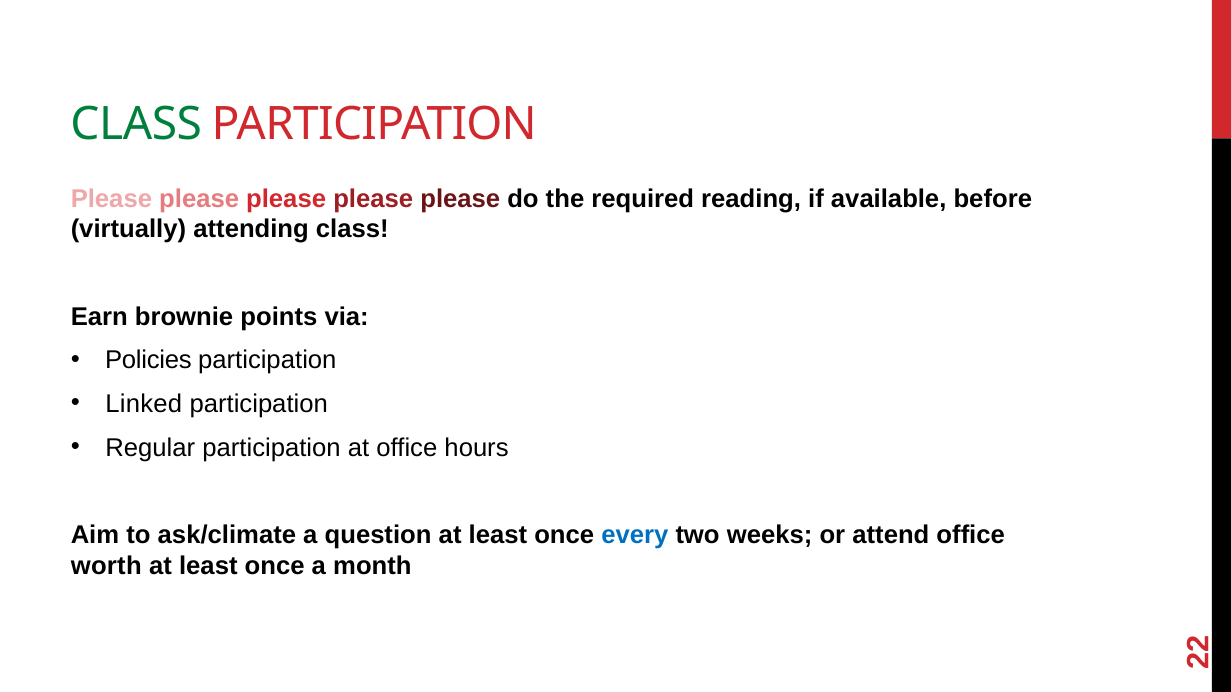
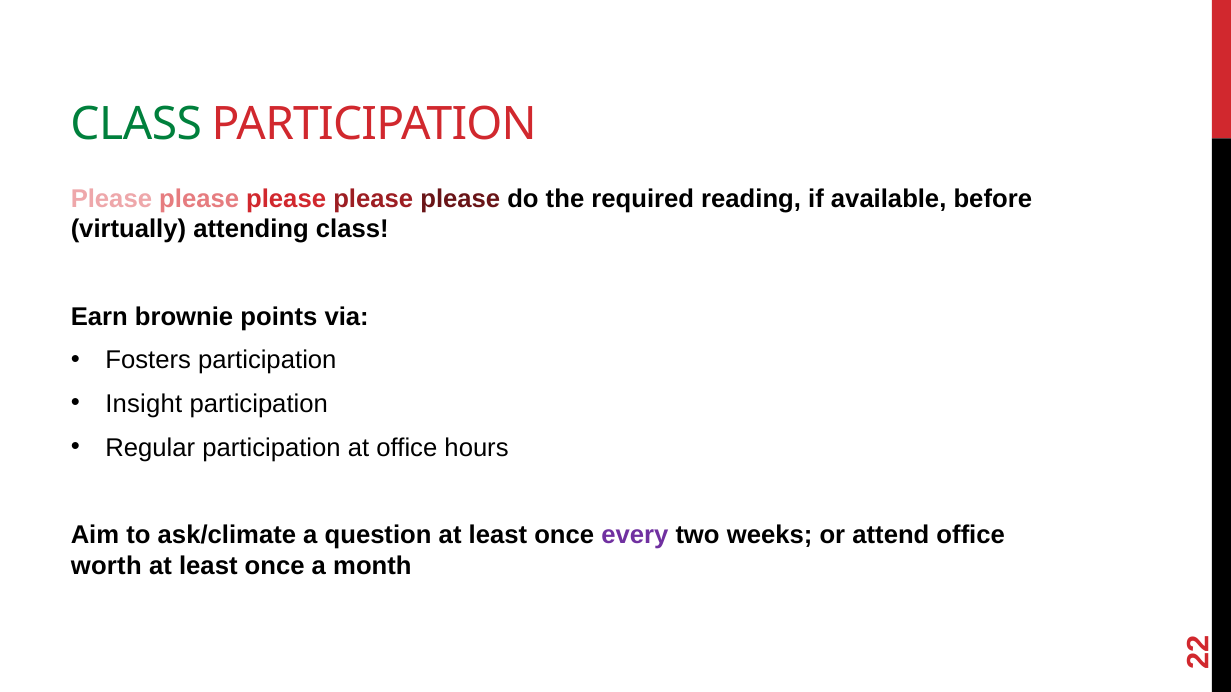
Policies: Policies -> Fosters
Linked: Linked -> Insight
every colour: blue -> purple
